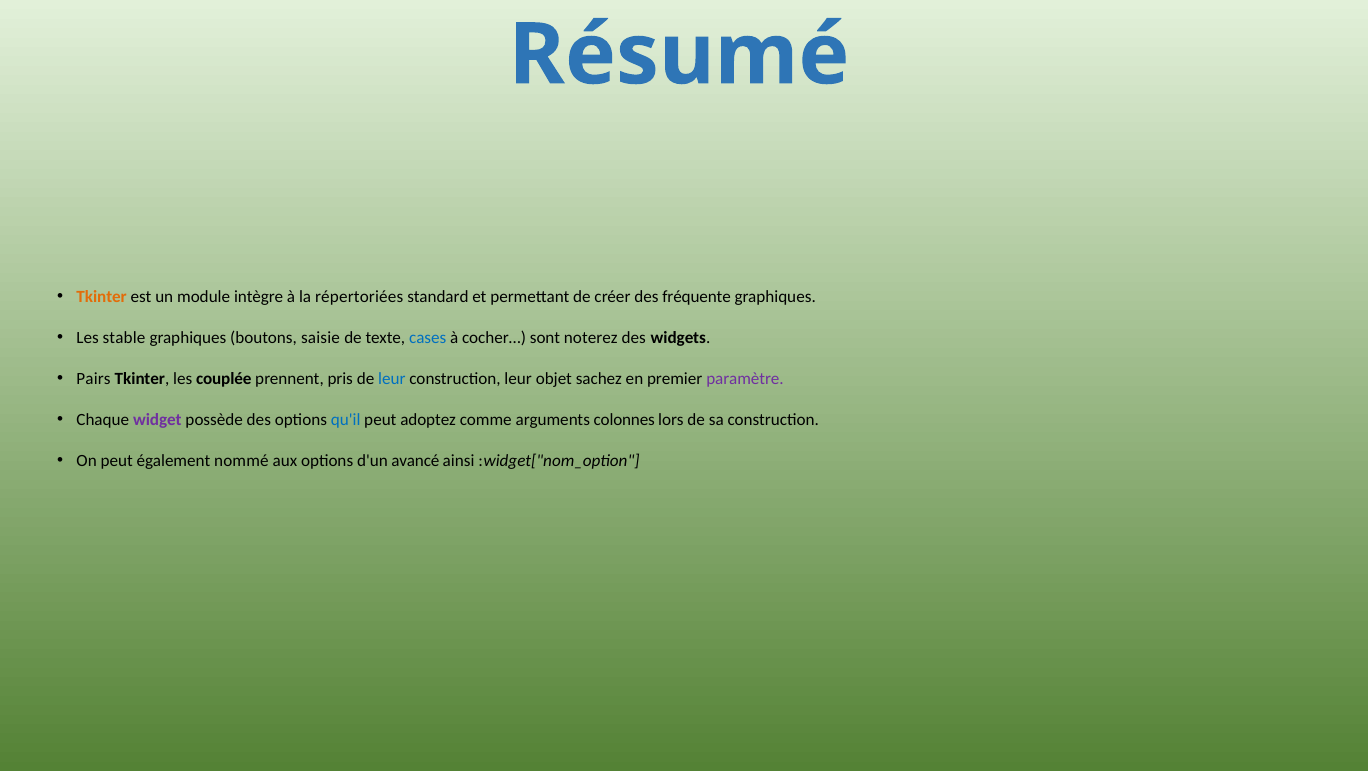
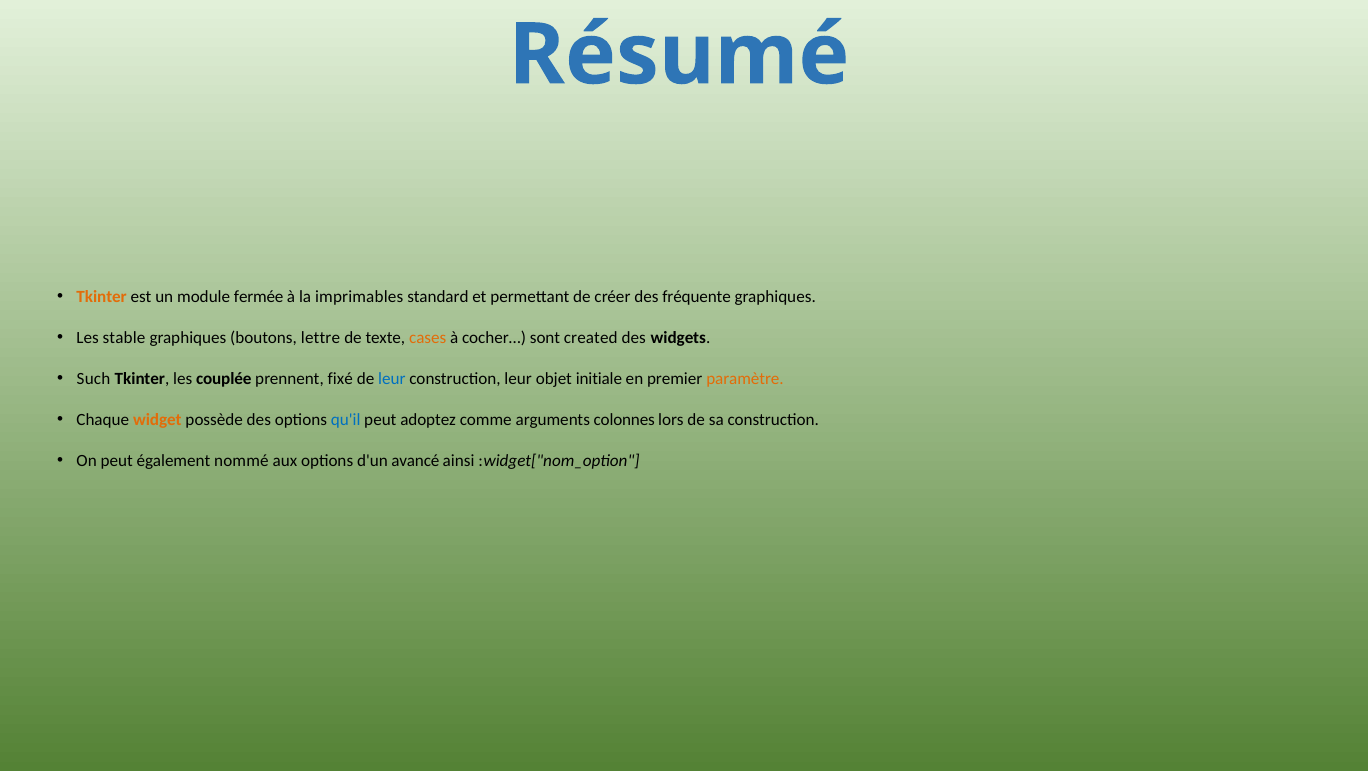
intègre: intègre -> fermée
répertoriées: répertoriées -> imprimables
saisie: saisie -> lettre
cases colour: blue -> orange
noterez: noterez -> created
Pairs: Pairs -> Such
pris: pris -> fixé
sachez: sachez -> initiale
paramètre colour: purple -> orange
widget colour: purple -> orange
